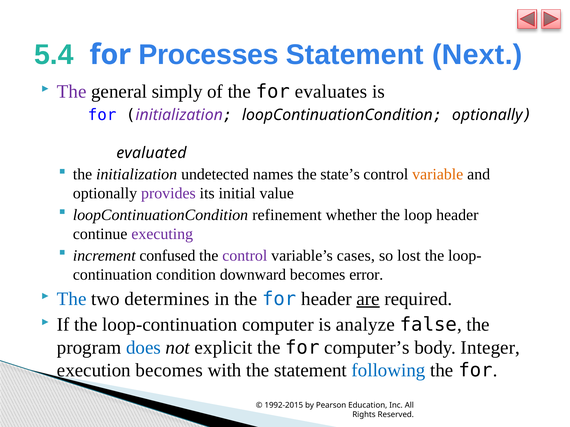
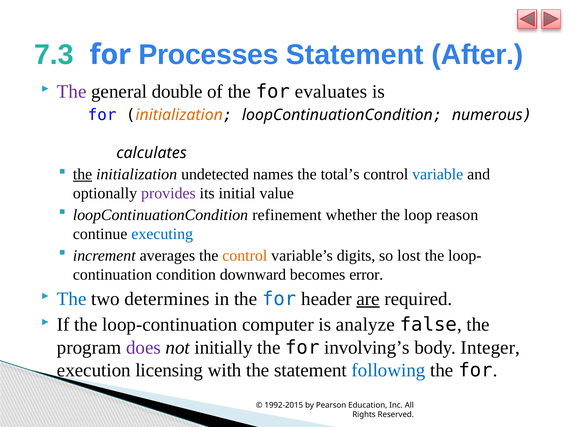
5.4: 5.4 -> 7.3
Next: Next -> After
simply: simply -> double
initialization at (179, 115) colour: purple -> orange
optionally at (487, 115): optionally -> numerous
evaluated: evaluated -> calculates
the at (83, 175) underline: none -> present
state’s: state’s -> total’s
variable colour: orange -> blue
loop header: header -> reason
executing colour: purple -> blue
confused: confused -> averages
control at (245, 256) colour: purple -> orange
cases: cases -> digits
does colour: blue -> purple
explicit: explicit -> initially
computer’s: computer’s -> involving’s
execution becomes: becomes -> licensing
